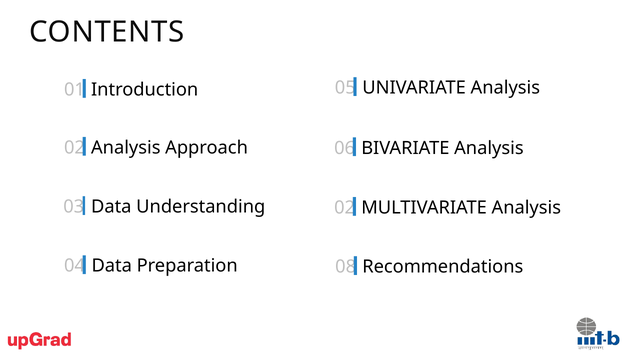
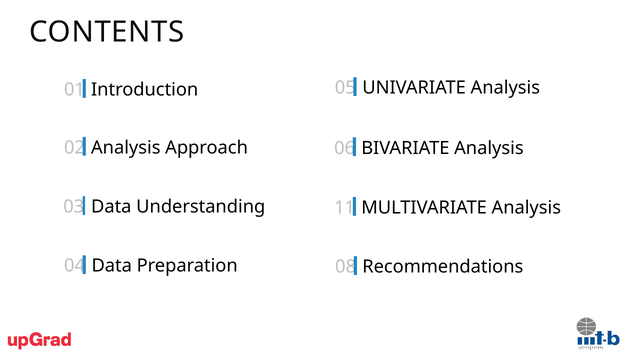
Understanding 02: 02 -> 11
